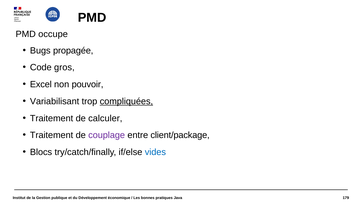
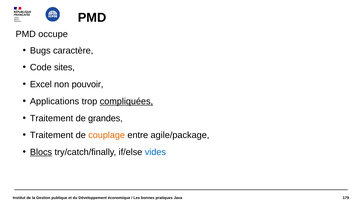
propagée: propagée -> caractère
gros: gros -> sites
Variabilisant: Variabilisant -> Applications
calculer: calculer -> grandes
couplage colour: purple -> orange
client/package: client/package -> agile/package
Blocs underline: none -> present
